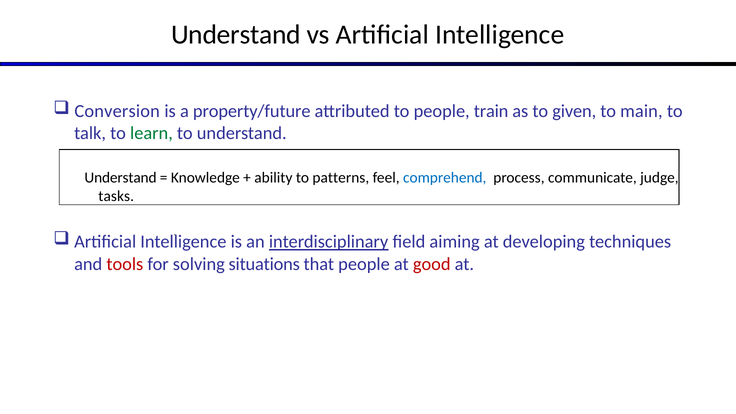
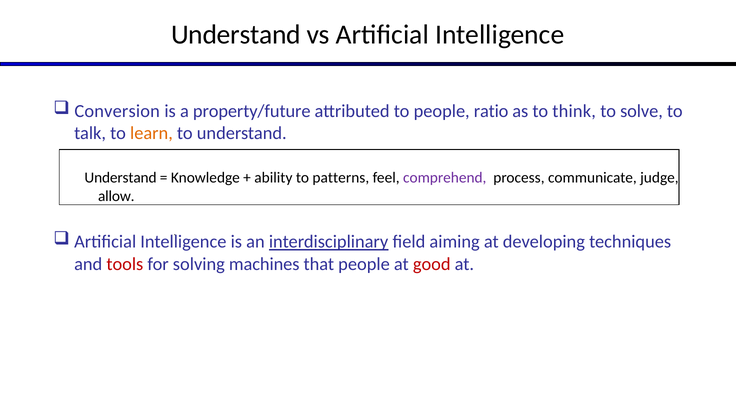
train: train -> ratio
given: given -> think
main: main -> solve
learn colour: green -> orange
comprehend colour: blue -> purple
tasks: tasks -> allow
situations: situations -> machines
